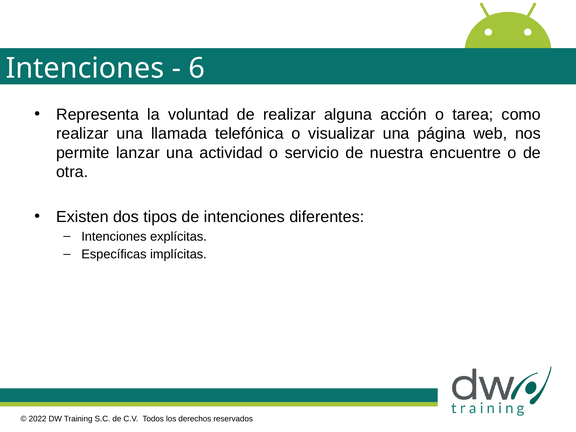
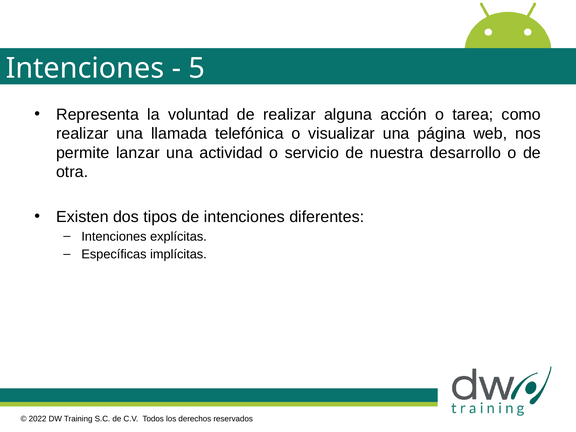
6: 6 -> 5
encuentre: encuentre -> desarrollo
